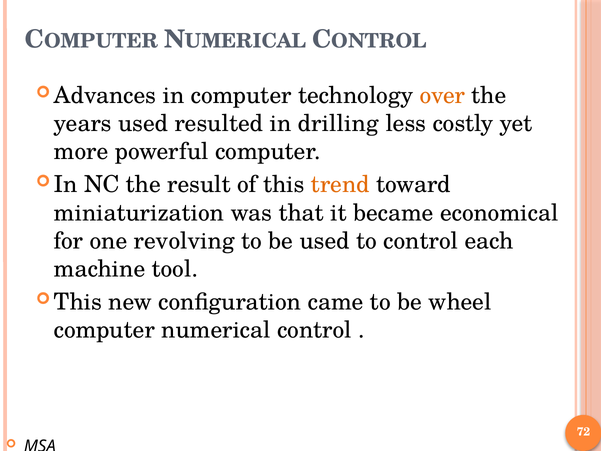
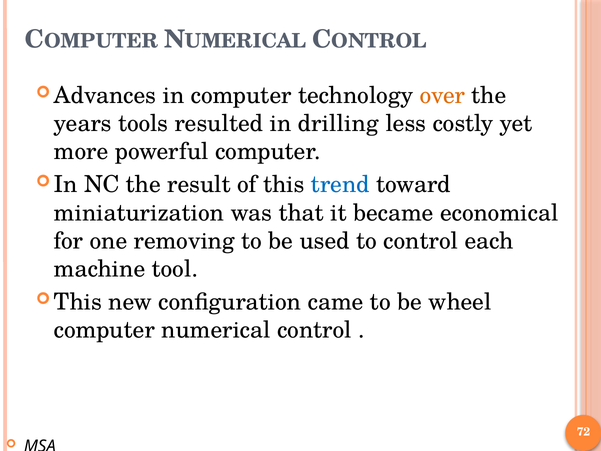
years used: used -> tools
trend colour: orange -> blue
revolving: revolving -> removing
